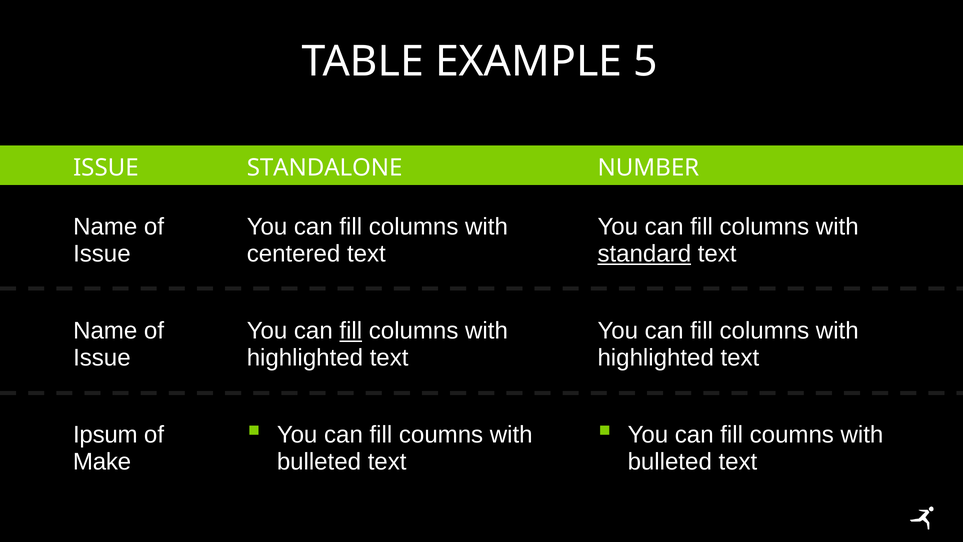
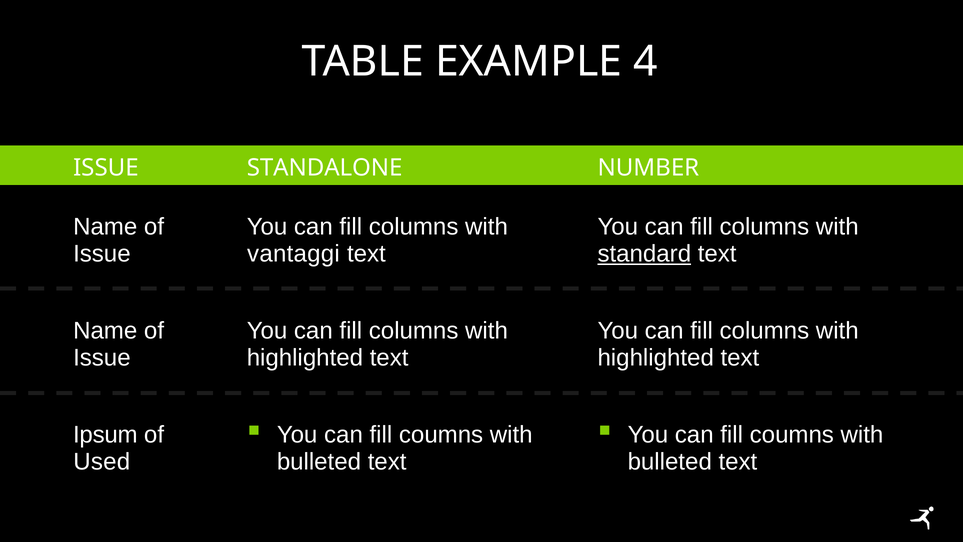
5: 5 -> 4
centered: centered -> vantaggi
fill at (351, 331) underline: present -> none
Make: Make -> Used
